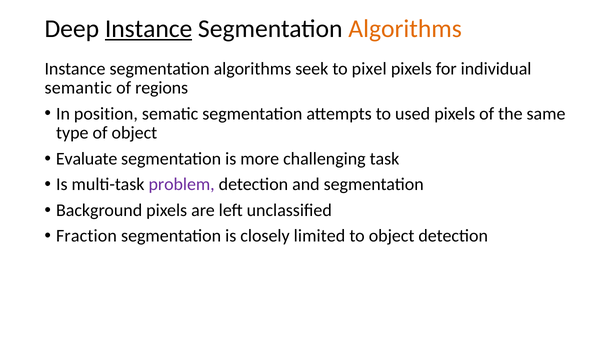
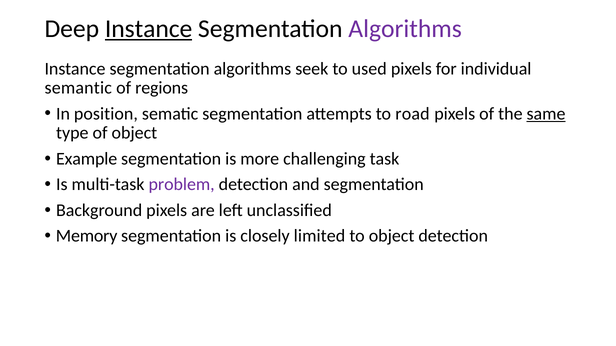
Algorithms at (405, 29) colour: orange -> purple
pixel: pixel -> used
used: used -> road
same underline: none -> present
Evaluate: Evaluate -> Example
Fraction: Fraction -> Memory
